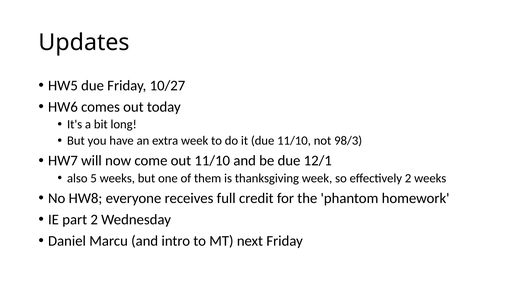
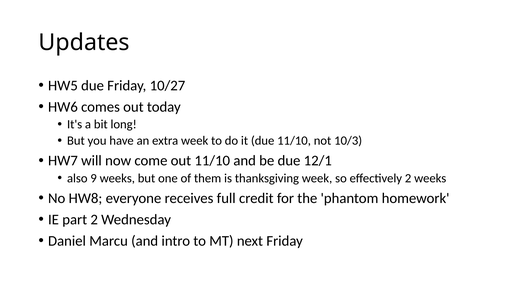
98/3: 98/3 -> 10/3
5: 5 -> 9
